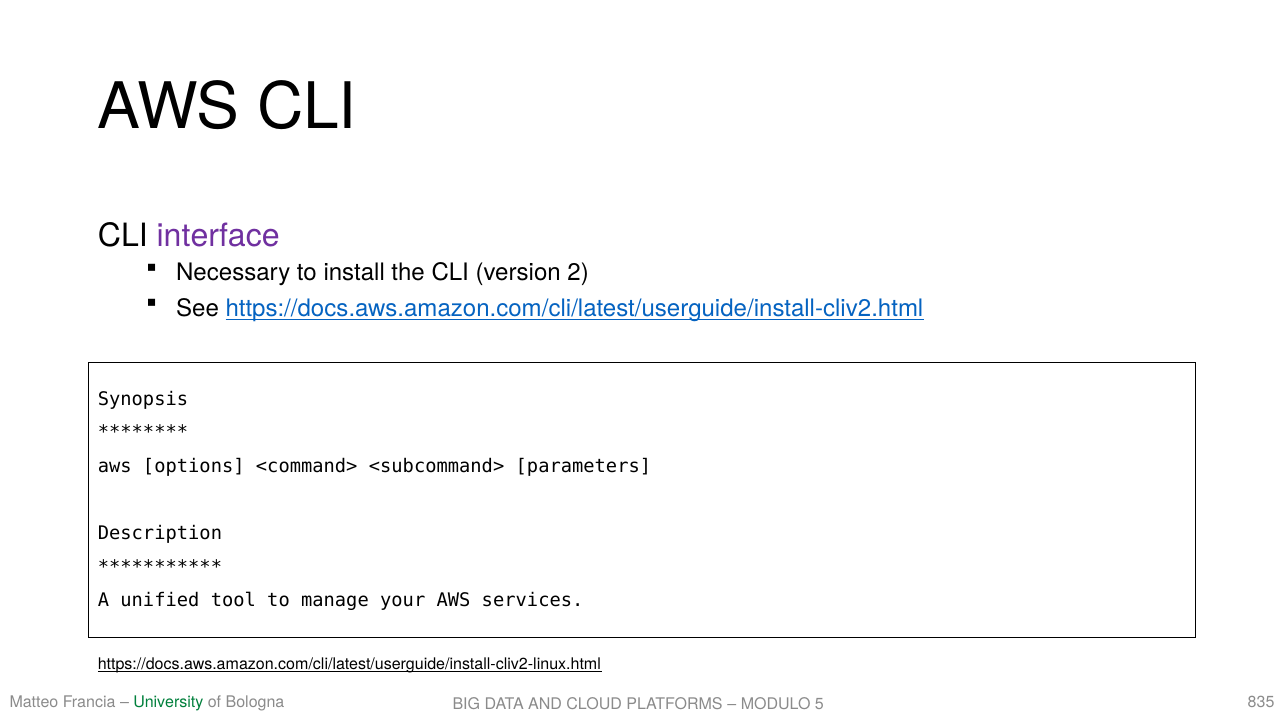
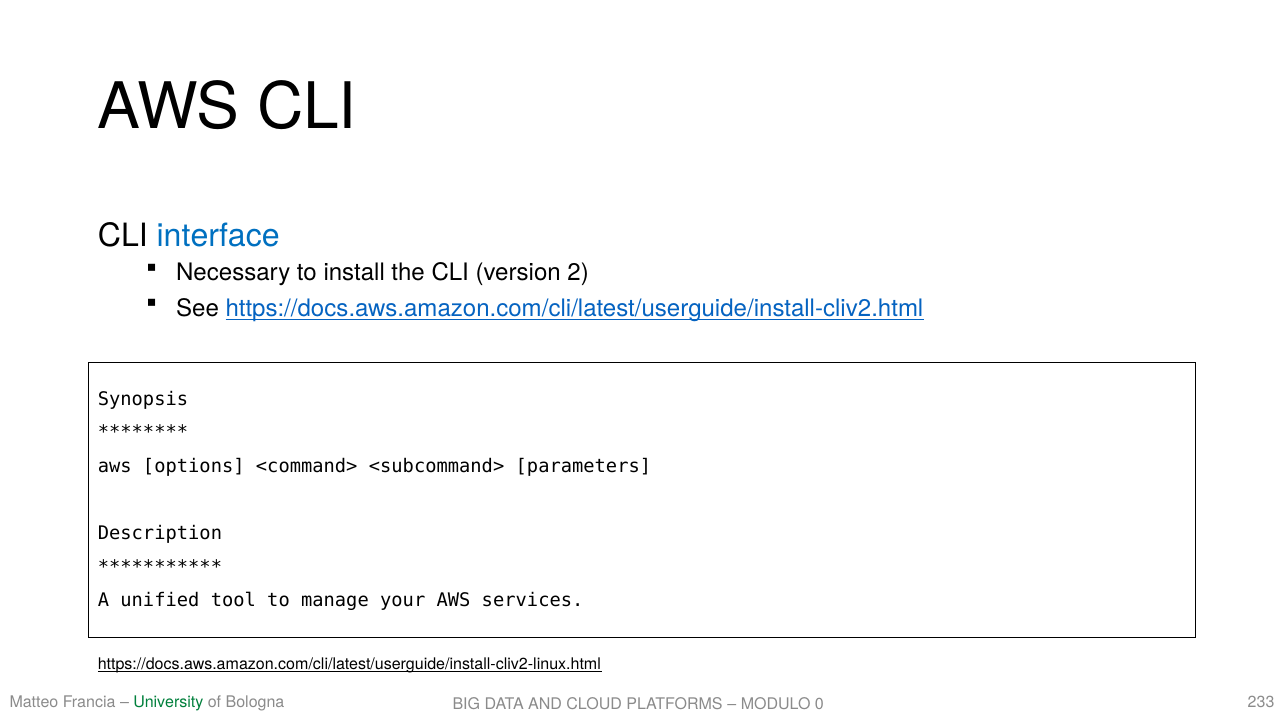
interface colour: purple -> blue
835: 835 -> 233
5: 5 -> 0
